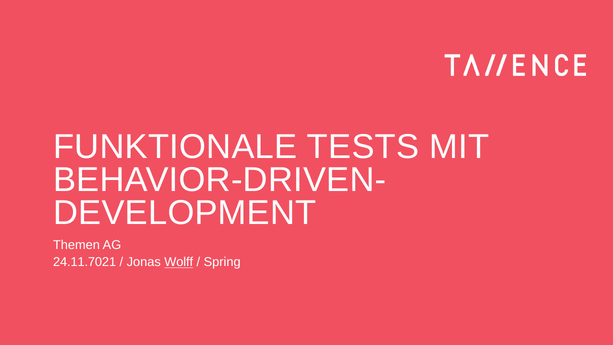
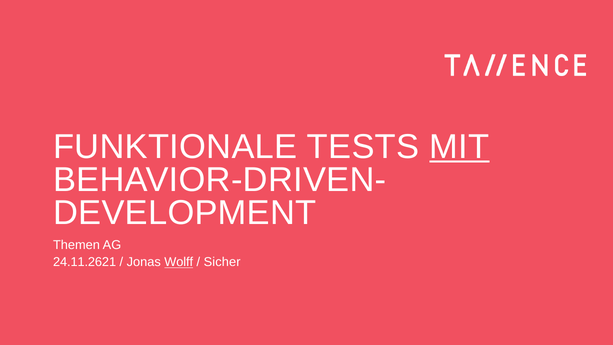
MIT underline: none -> present
24.11.7021: 24.11.7021 -> 24.11.2621
Spring: Spring -> Sicher
